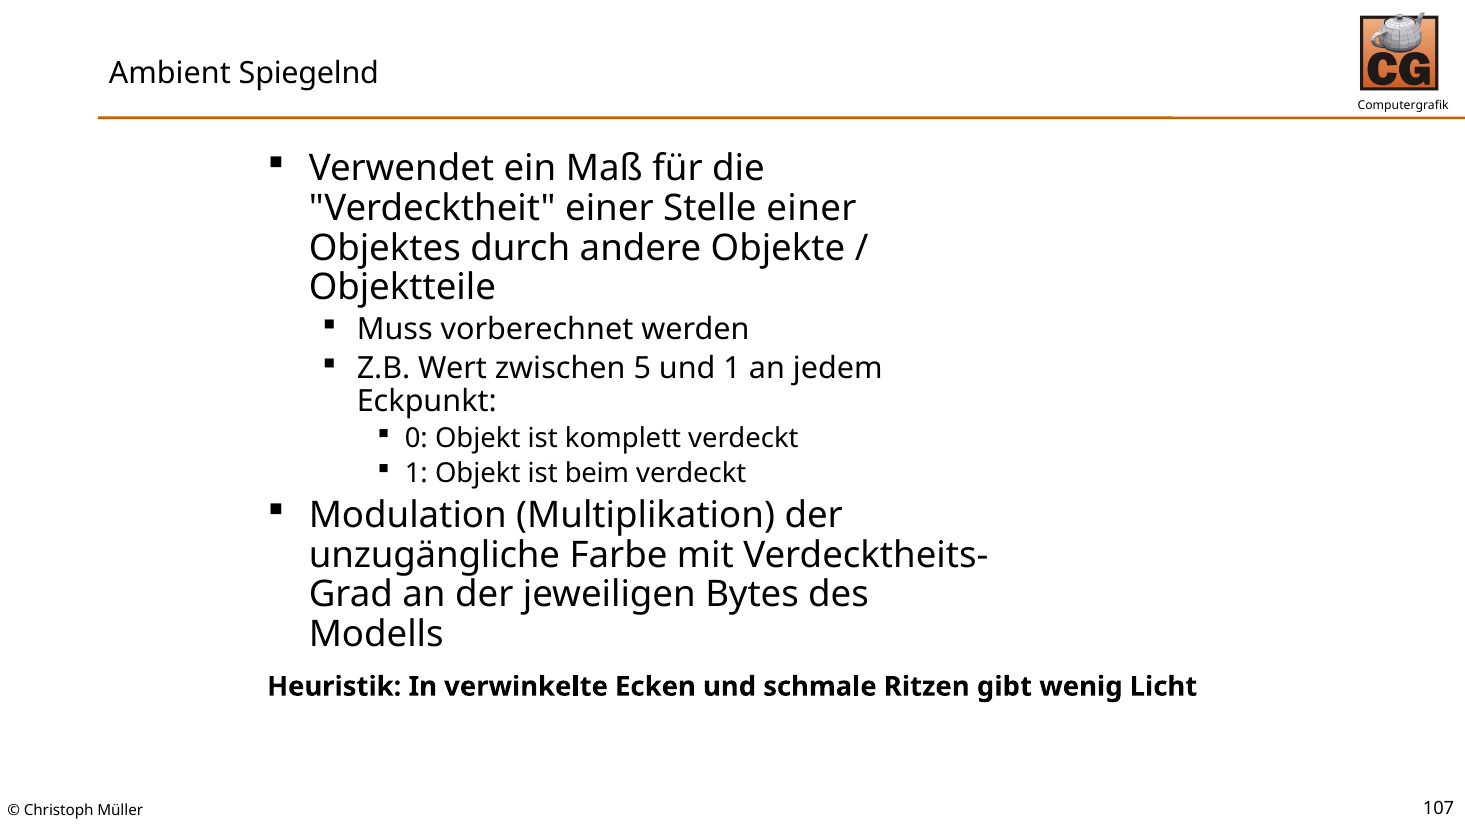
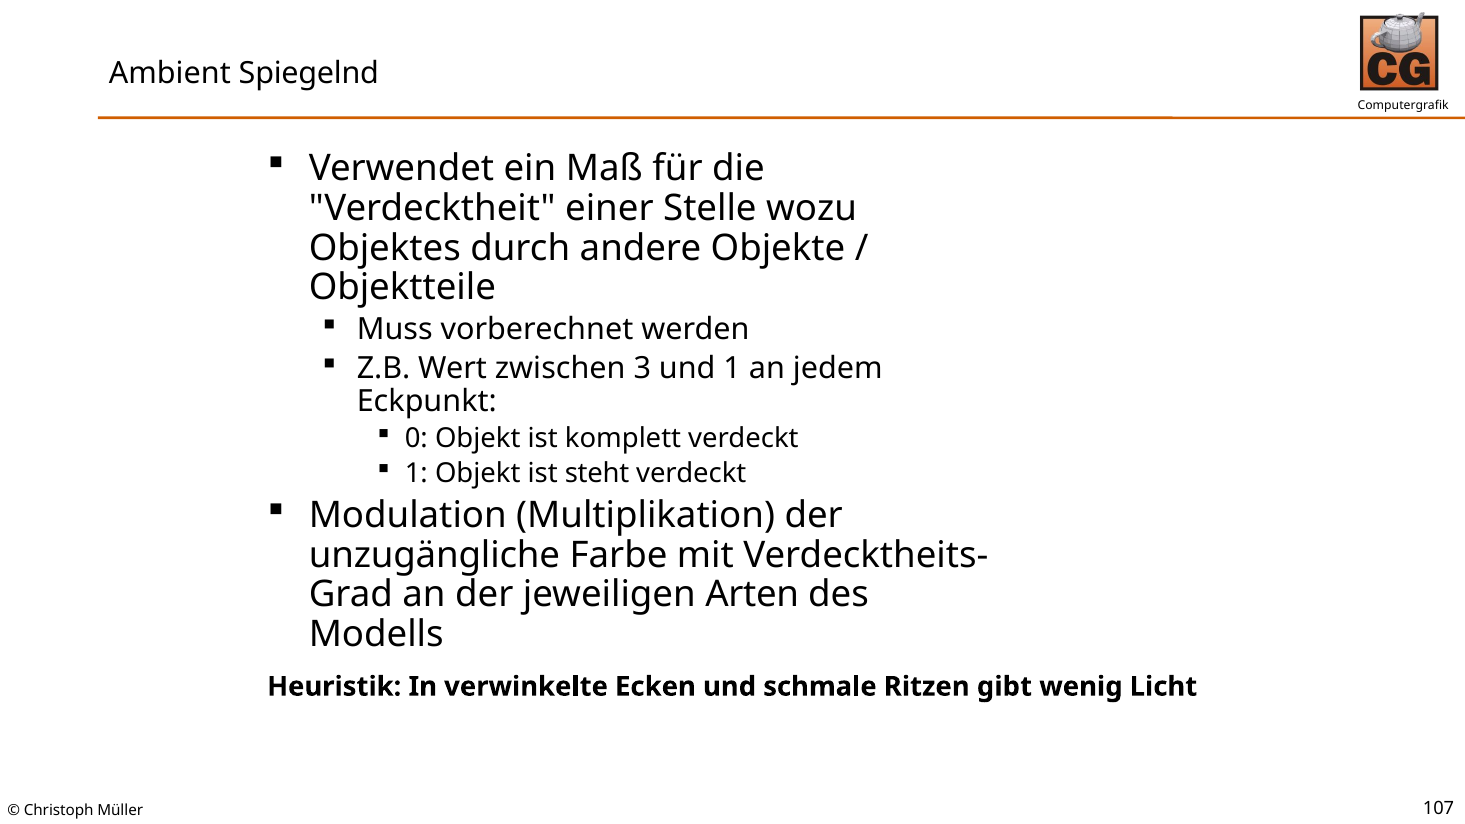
Stelle einer: einer -> wozu
5: 5 -> 3
beim: beim -> steht
Bytes: Bytes -> Arten
